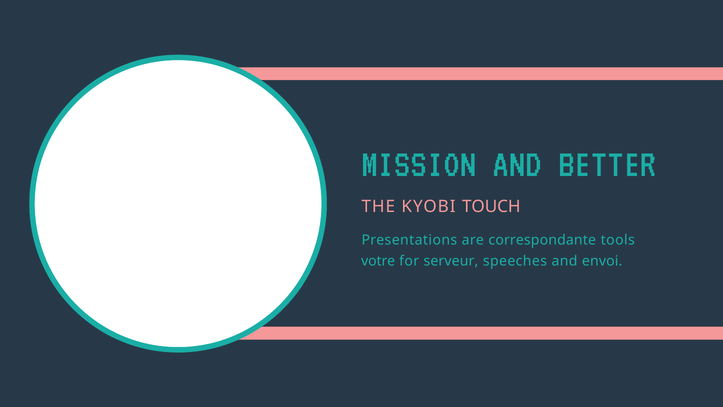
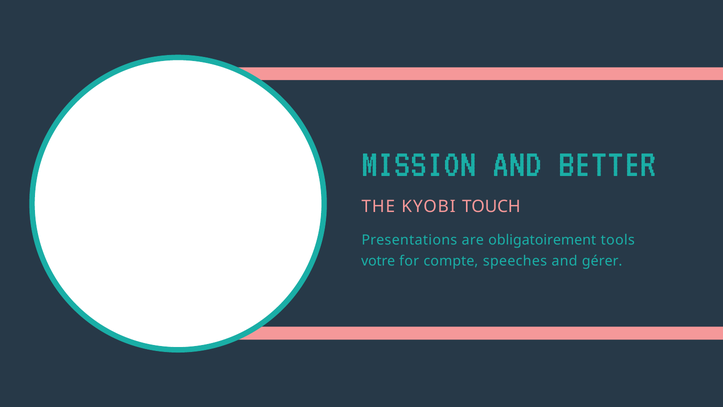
correspondante: correspondante -> obligatoirement
serveur: serveur -> compte
envoi: envoi -> gérer
